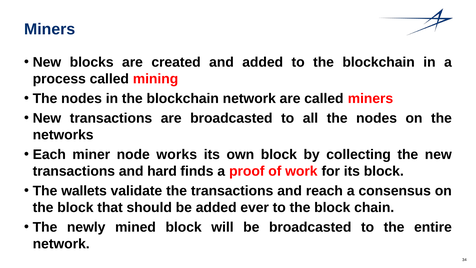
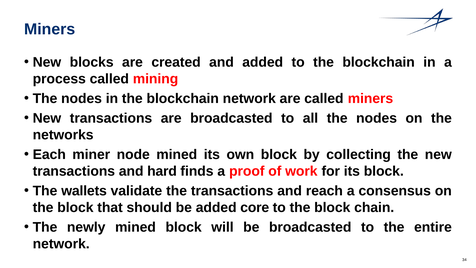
node works: works -> mined
ever: ever -> core
